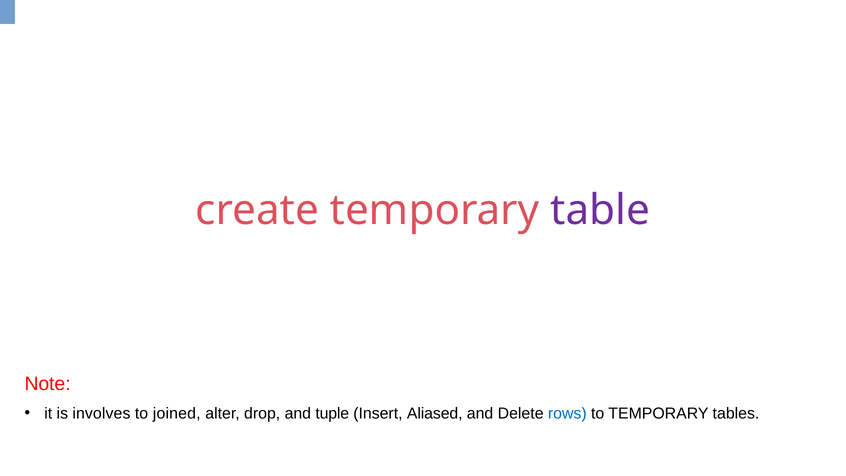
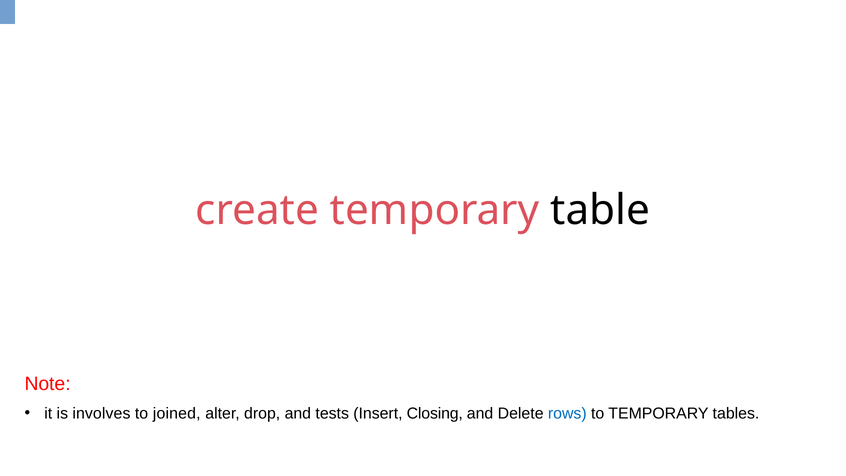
table colour: purple -> black
tuple: tuple -> tests
Aliased: Aliased -> Closing
